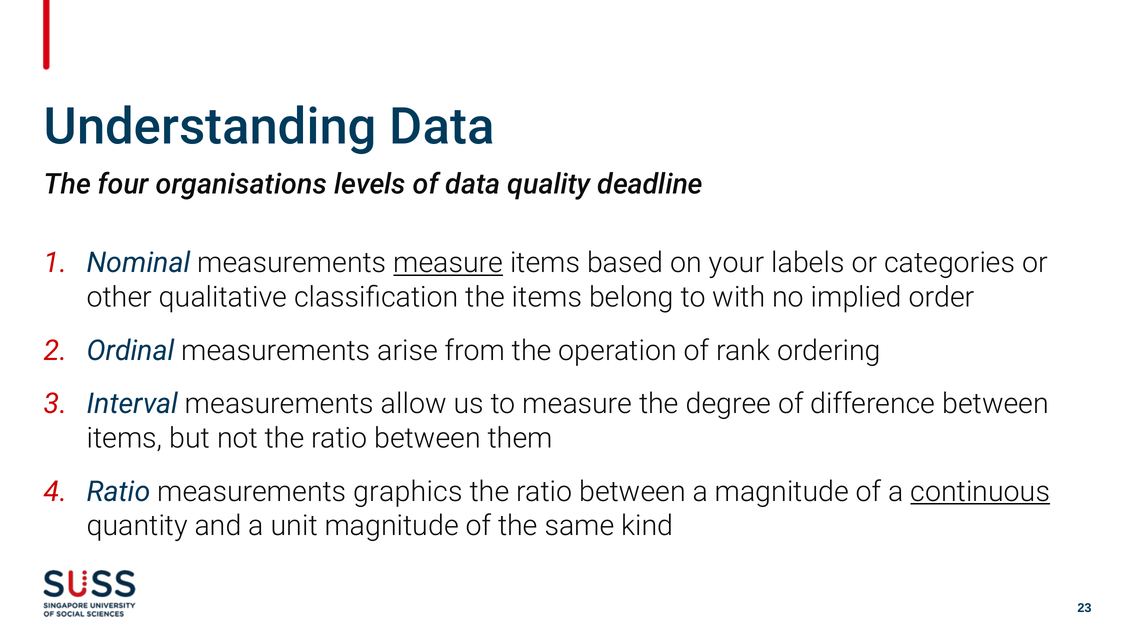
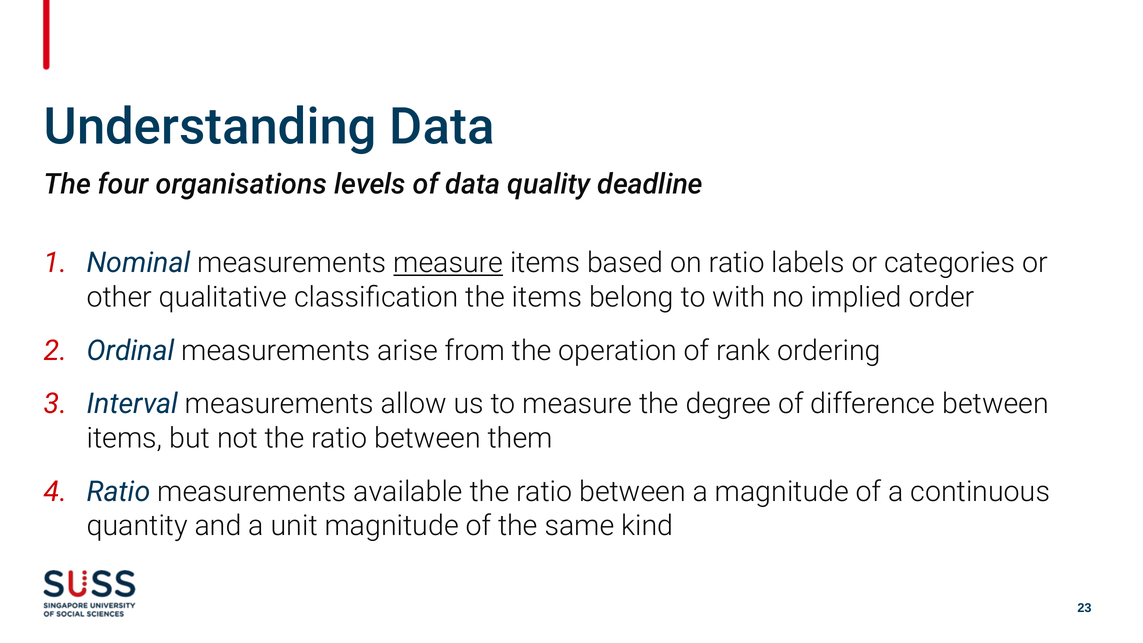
on your: your -> ratio
graphics: graphics -> available
continuous underline: present -> none
